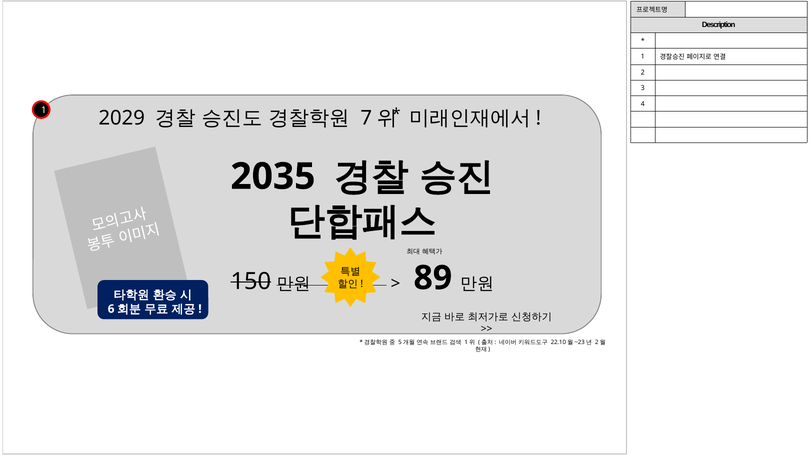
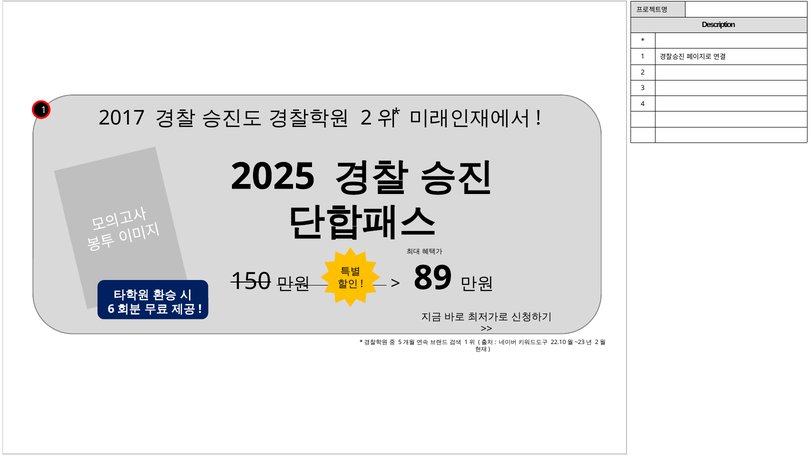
2029: 2029 -> 2017
7 at (366, 118): 7 -> 2
2035: 2035 -> 2025
